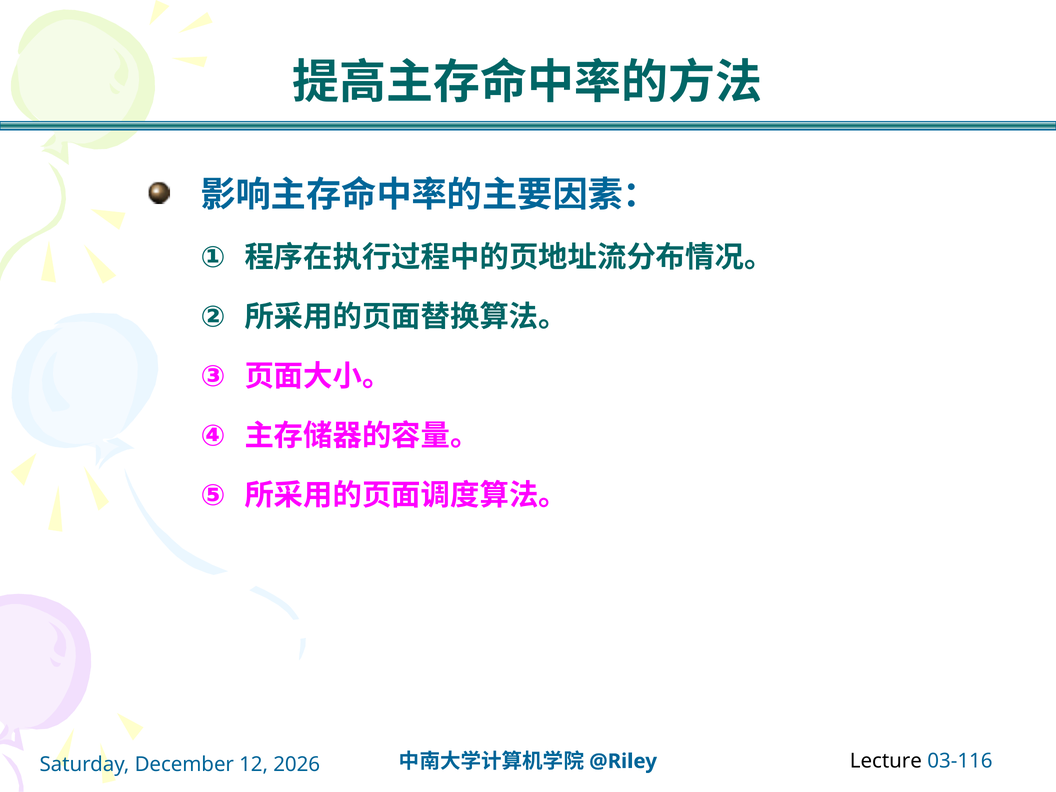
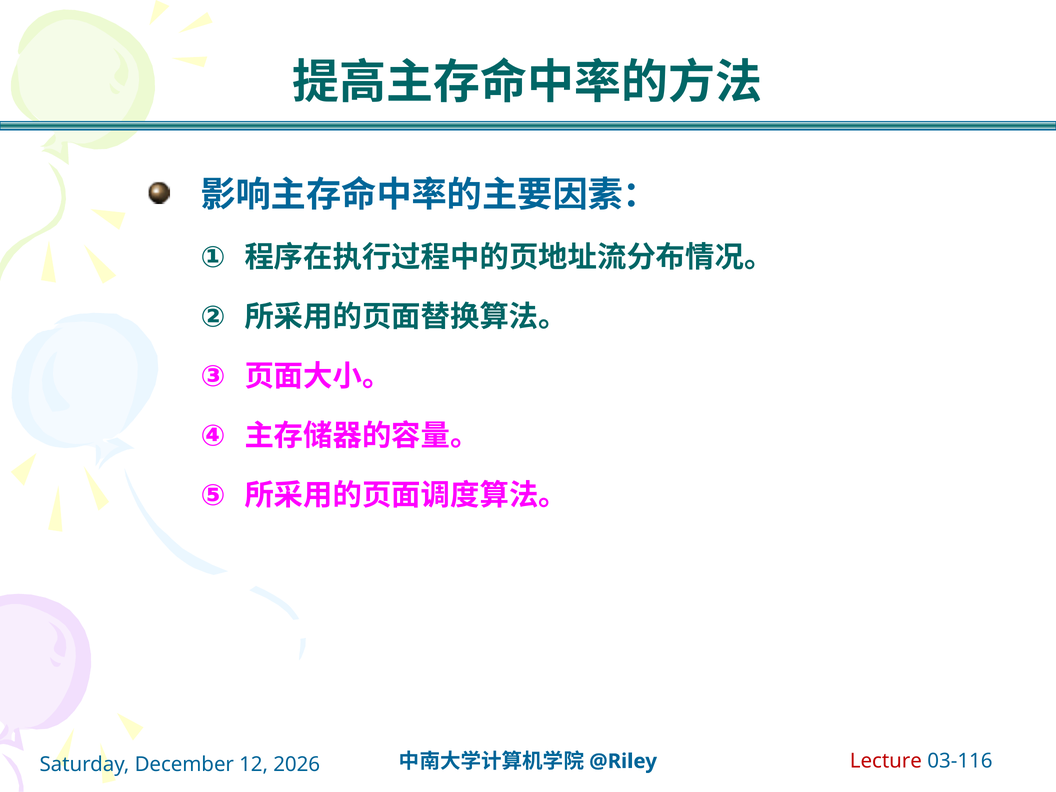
Lecture colour: black -> red
